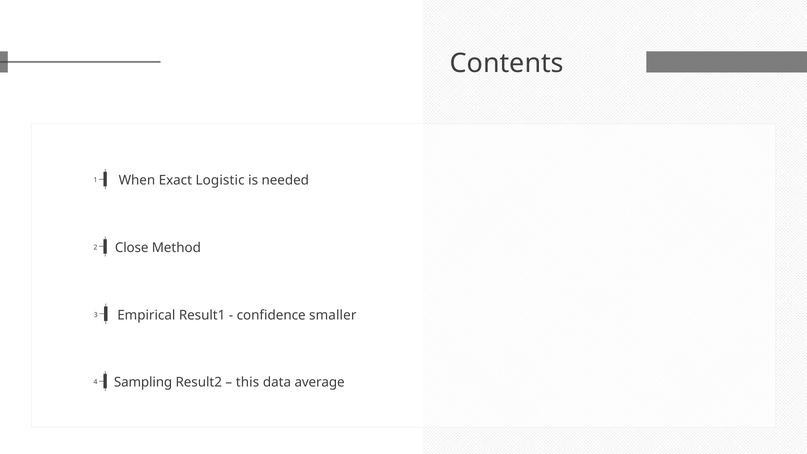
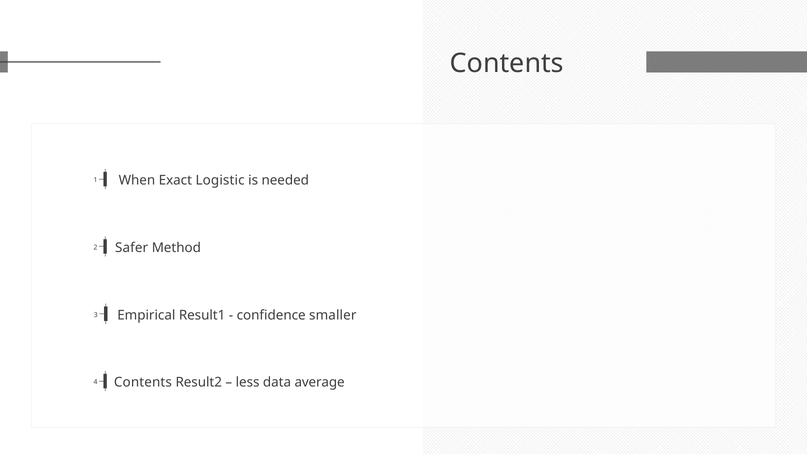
Close: Close -> Safer
Sampling at (143, 382): Sampling -> Contents
this: this -> less
